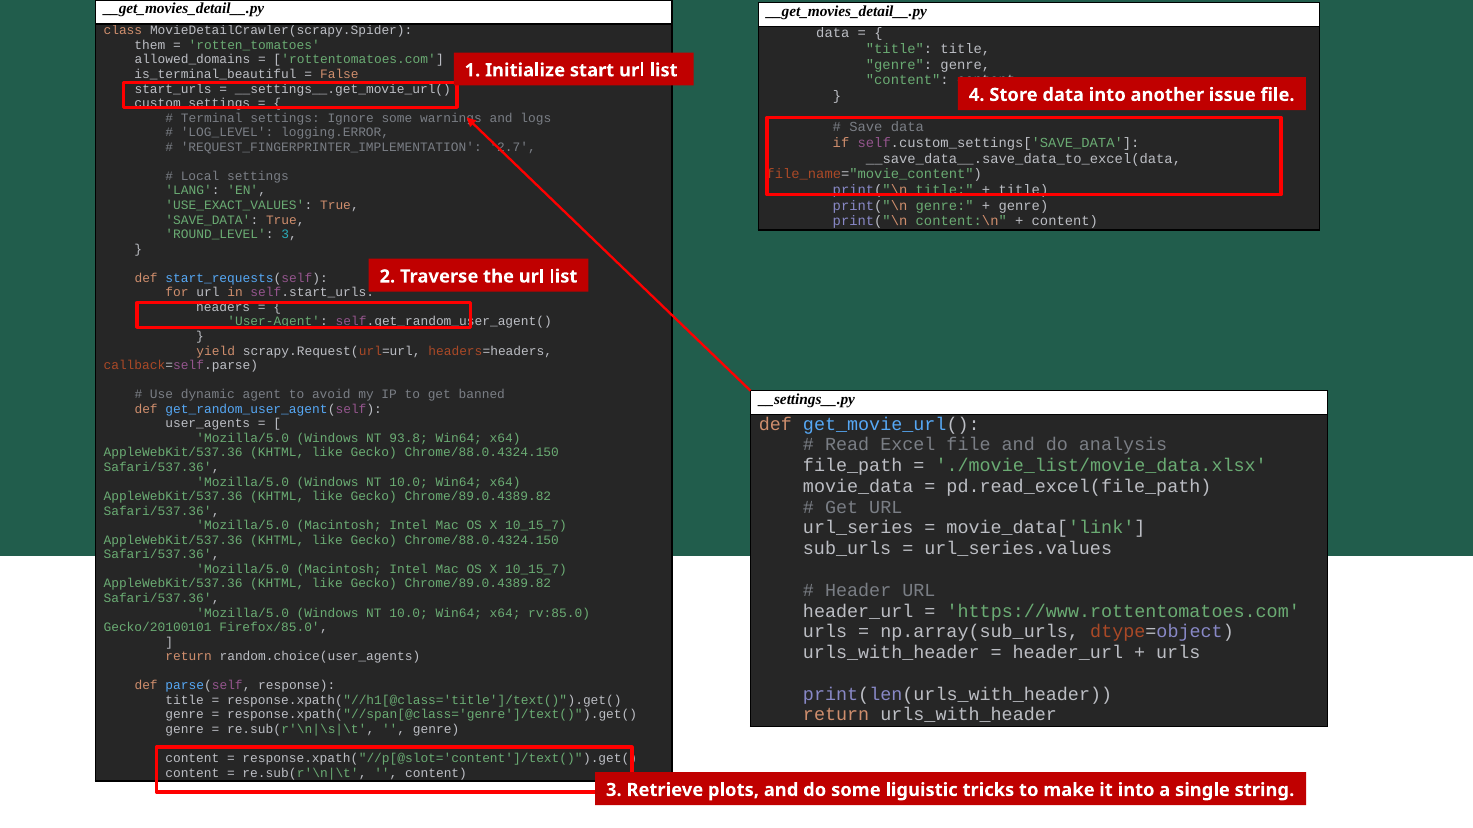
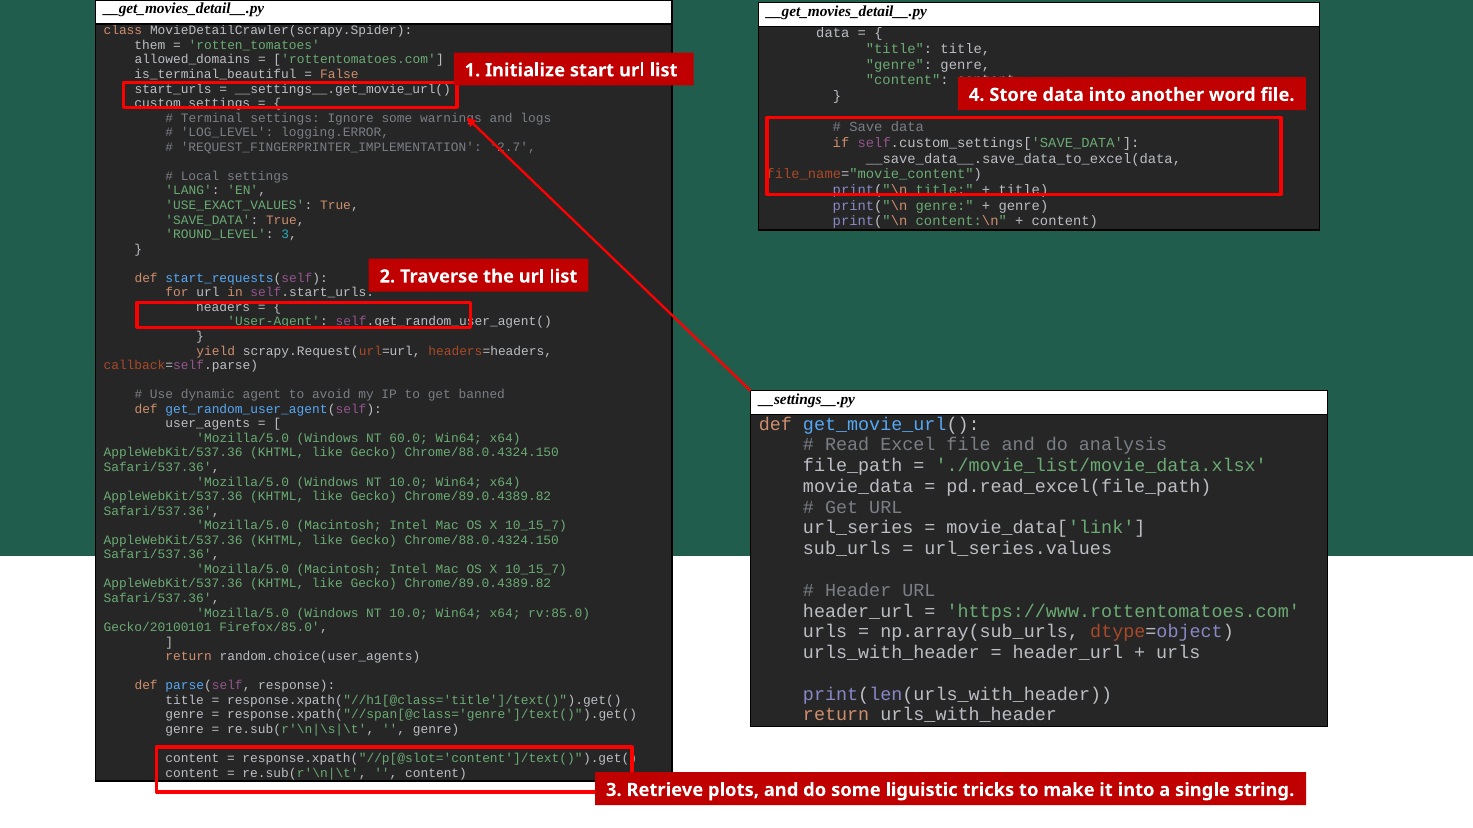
issue: issue -> word
93.8: 93.8 -> 60.0
